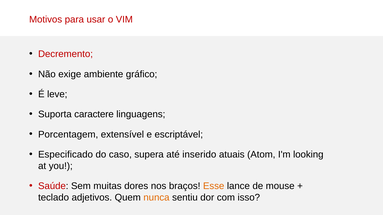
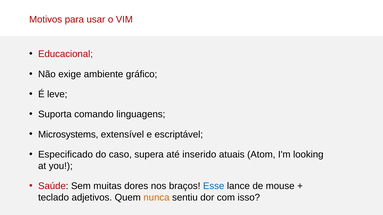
Decremento: Decremento -> Educacional
caractere: caractere -> comando
Porcentagem: Porcentagem -> Microsystems
Esse colour: orange -> blue
